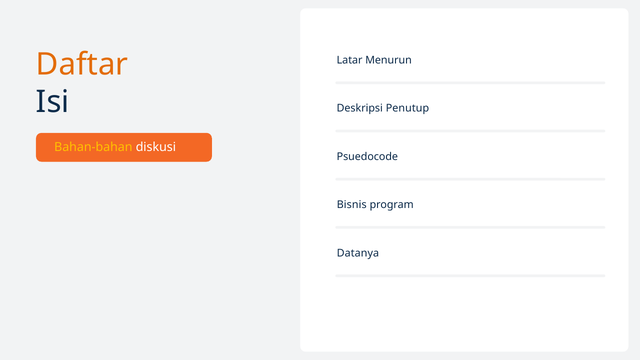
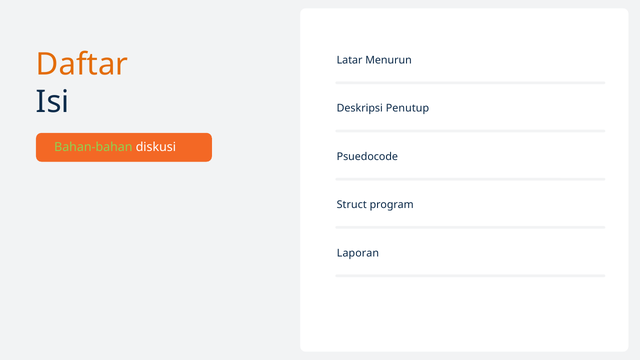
Bahan-bahan colour: yellow -> light green
Bisnis: Bisnis -> Struct
Datanya: Datanya -> Laporan
